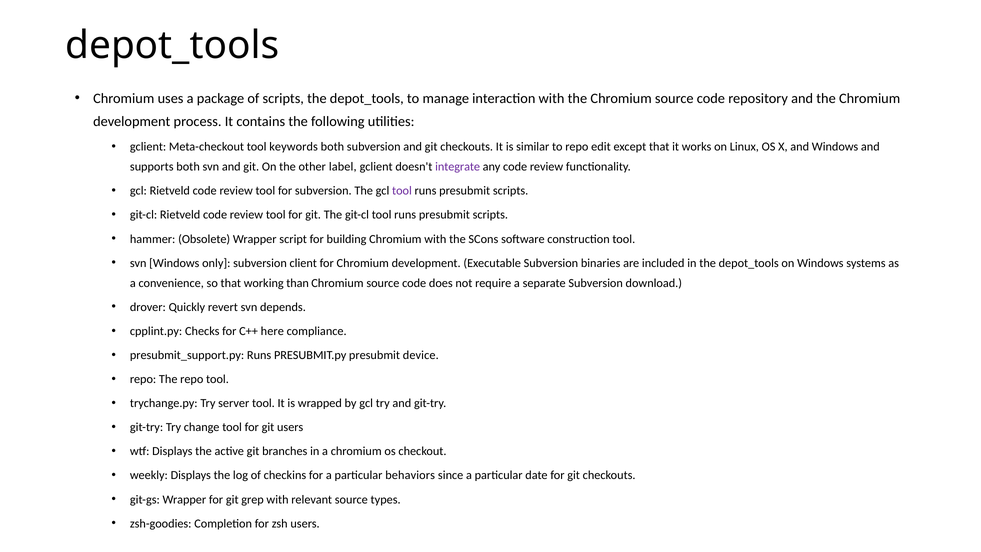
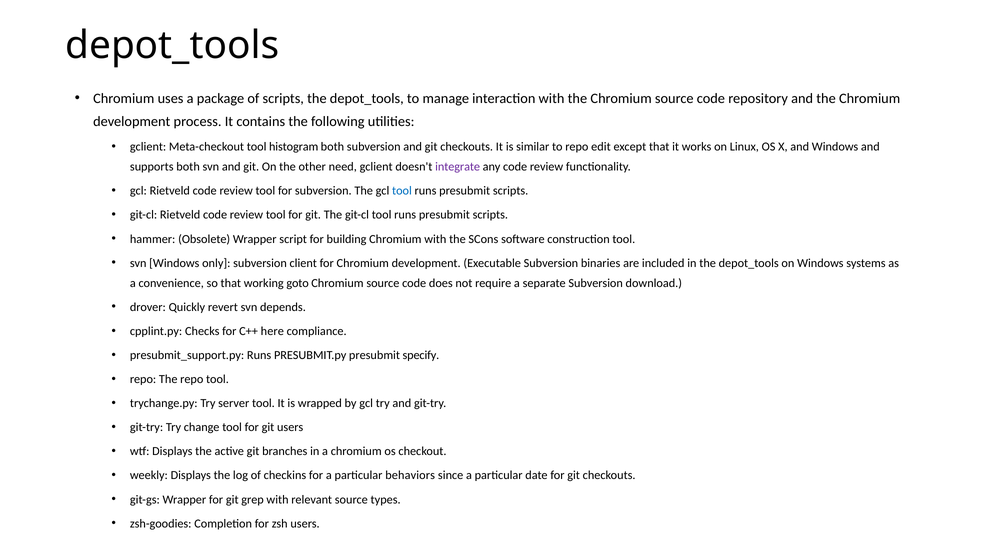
keywords: keywords -> histogram
label: label -> need
tool at (402, 191) colour: purple -> blue
than: than -> goto
device: device -> specify
